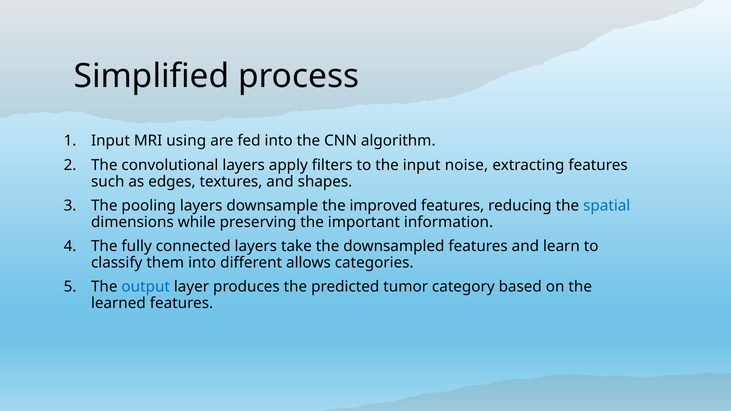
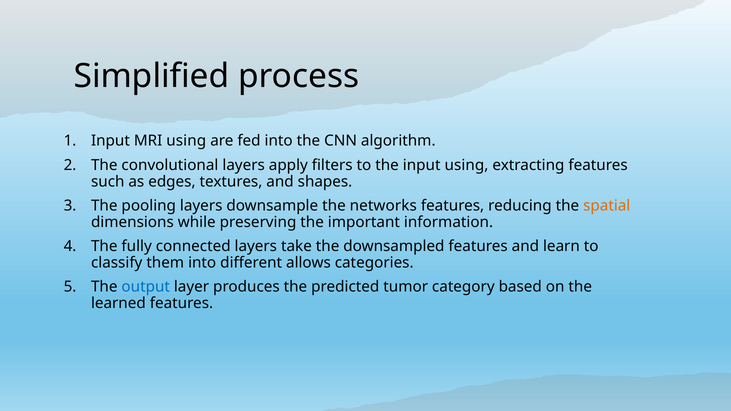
input noise: noise -> using
improved: improved -> networks
spatial colour: blue -> orange
